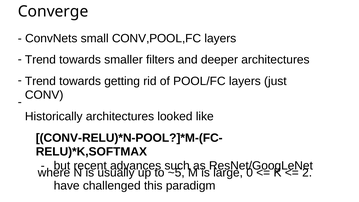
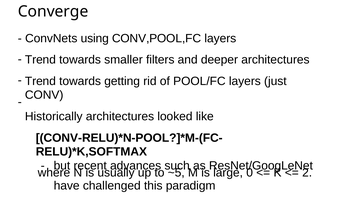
small: small -> using
